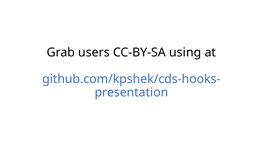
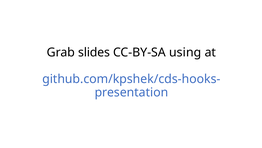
users: users -> slides
